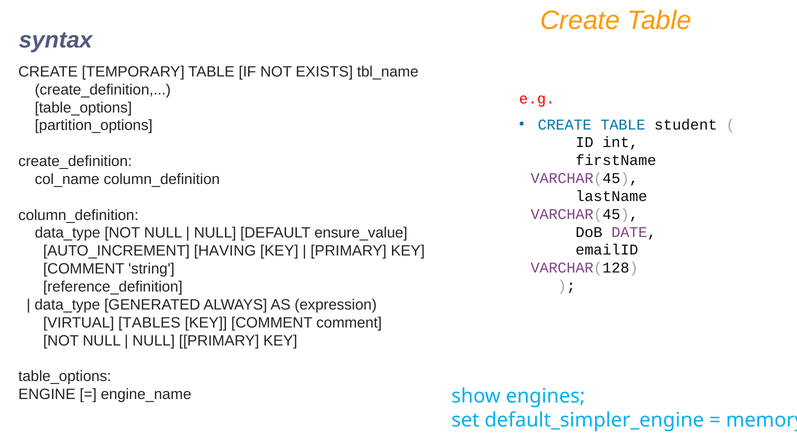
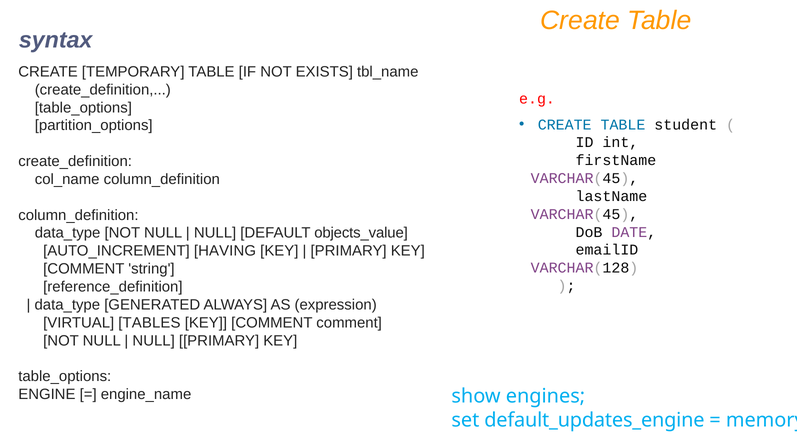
ensure_value: ensure_value -> objects_value
default_simpler_engine: default_simpler_engine -> default_updates_engine
